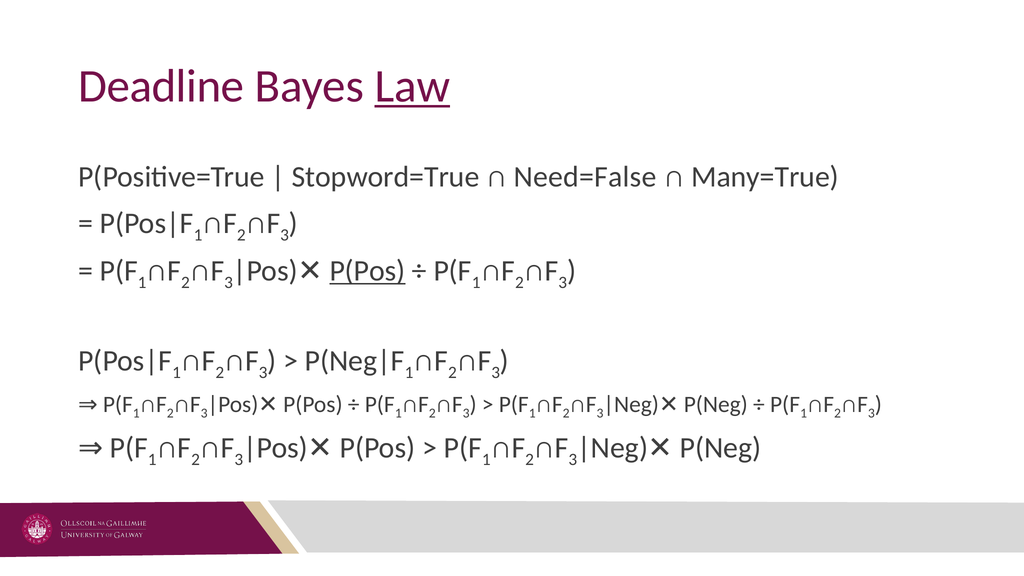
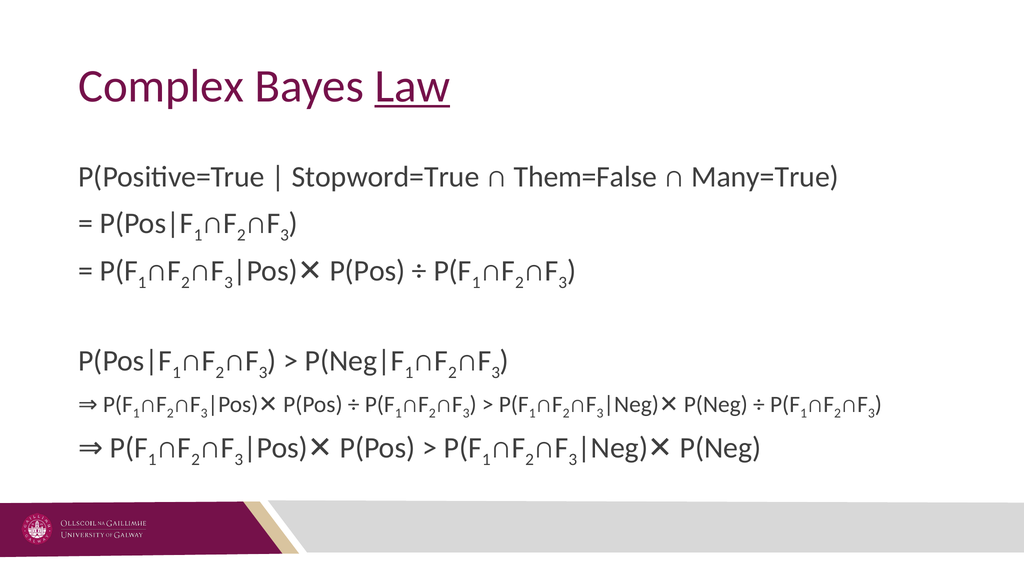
Deadline: Deadline -> Complex
Need=False: Need=False -> Them=False
P(Pos at (367, 271) underline: present -> none
